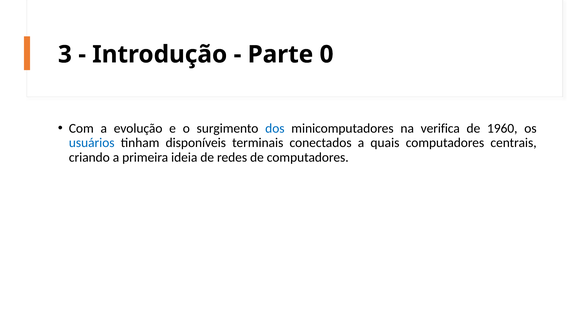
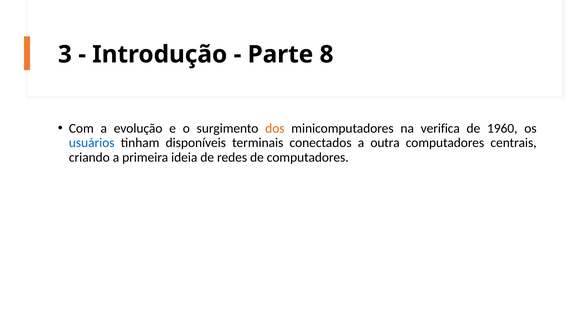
0: 0 -> 8
dos colour: blue -> orange
quais: quais -> outra
